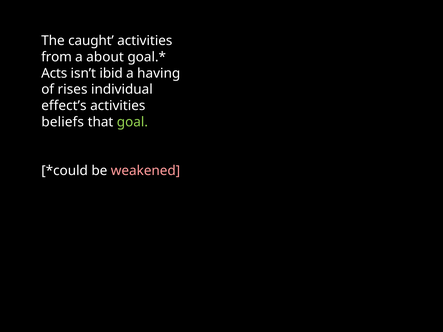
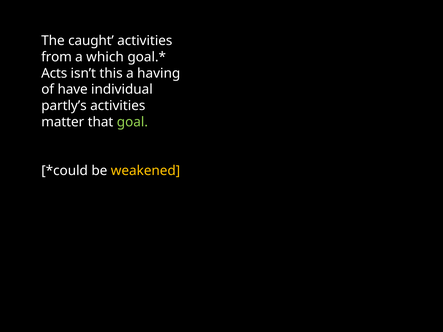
about: about -> which
ibid: ibid -> this
rises: rises -> have
effect’s: effect’s -> partly’s
beliefs: beliefs -> matter
weakened colour: pink -> yellow
